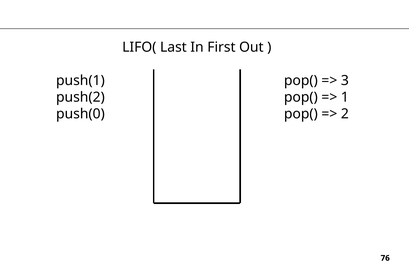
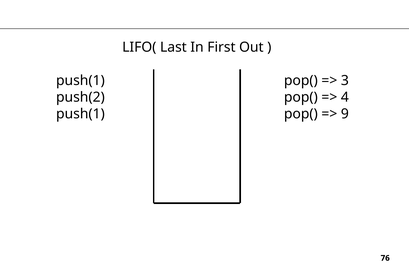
1: 1 -> 4
push(0 at (80, 114): push(0 -> push(1
2: 2 -> 9
